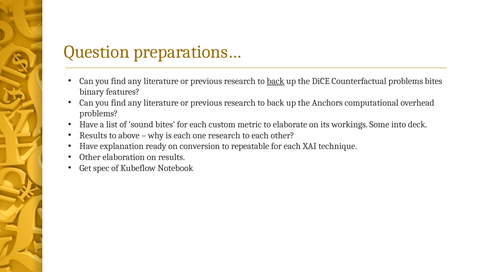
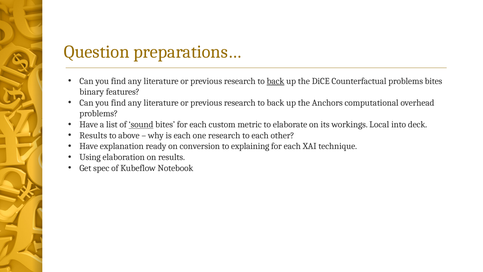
sound underline: none -> present
Some: Some -> Local
repeatable: repeatable -> explaining
Other at (90, 157): Other -> Using
